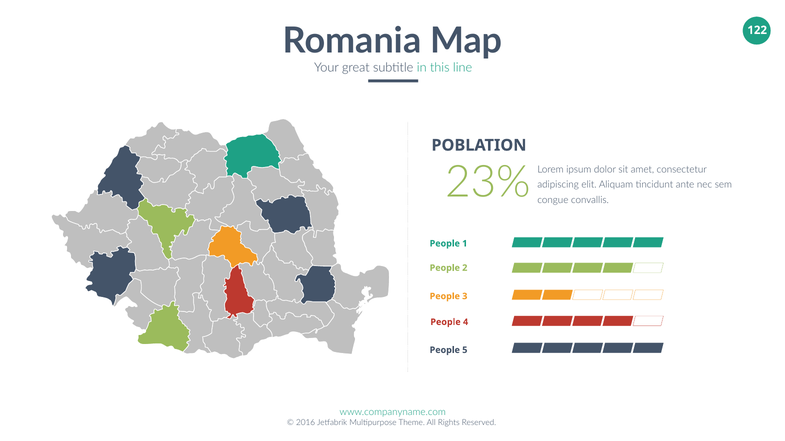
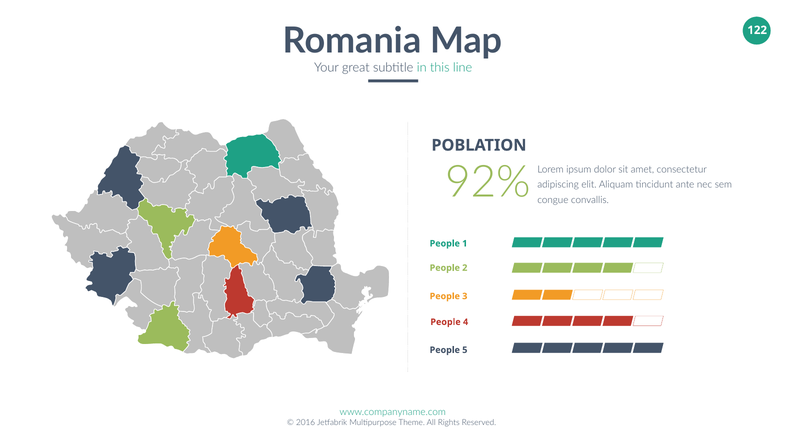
23%: 23% -> 92%
